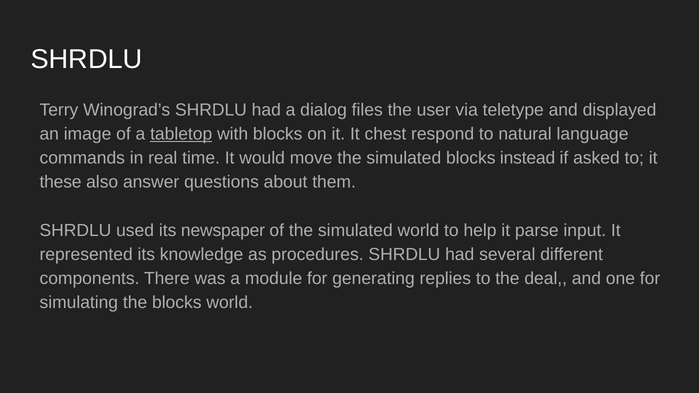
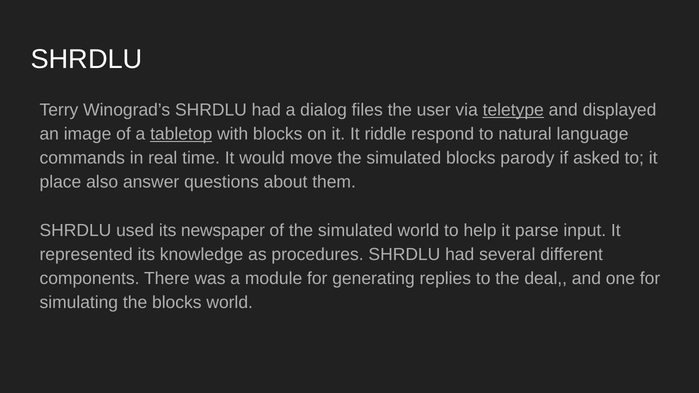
teletype underline: none -> present
chest: chest -> riddle
instead: instead -> parody
these: these -> place
